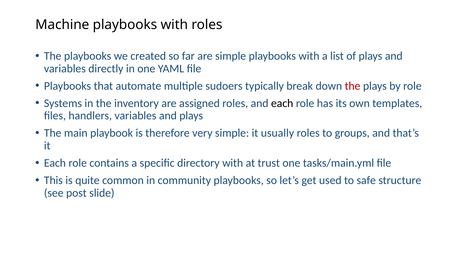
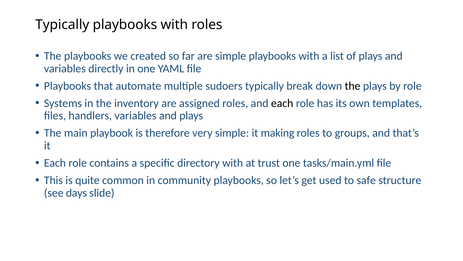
Machine at (62, 25): Machine -> Typically
the at (353, 86) colour: red -> black
usually: usually -> making
post: post -> days
